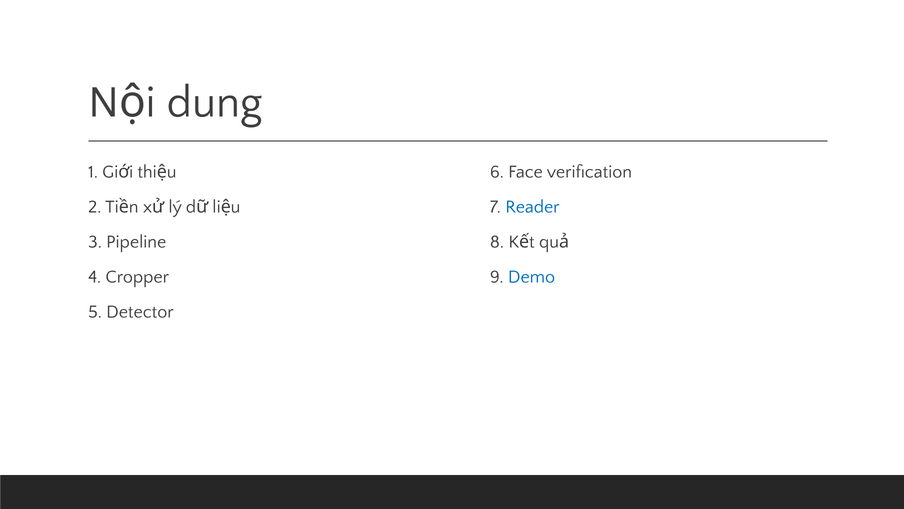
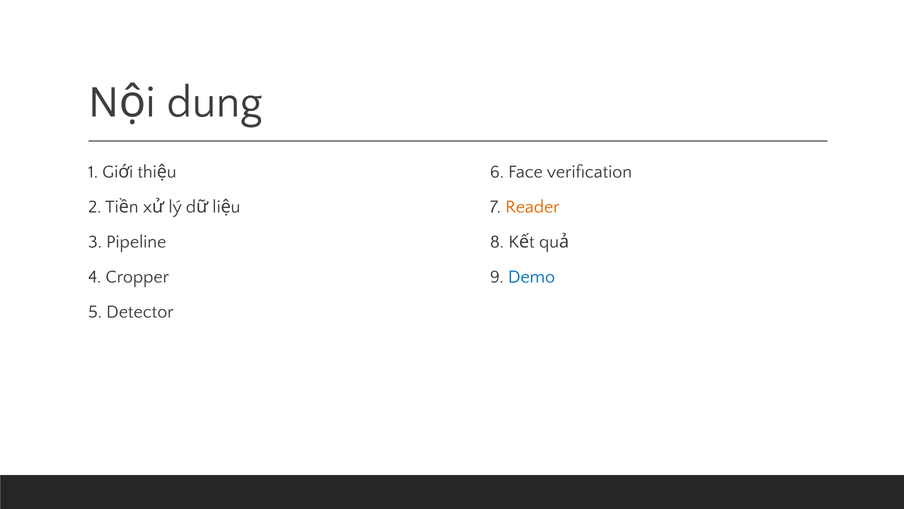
Reader colour: blue -> orange
